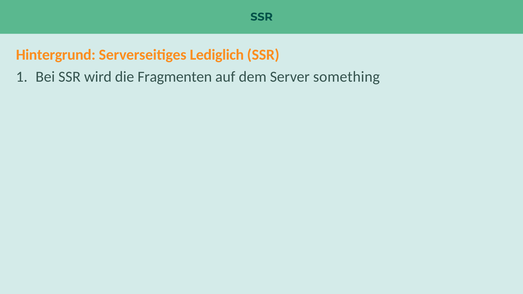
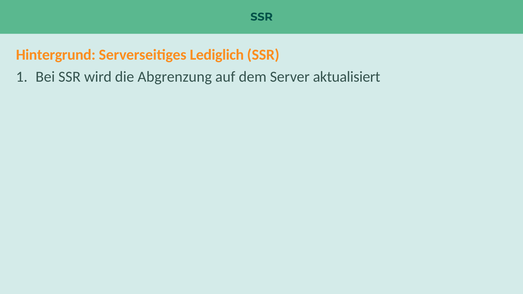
Fragmenten: Fragmenten -> Abgrenzung
something: something -> aktualisiert
